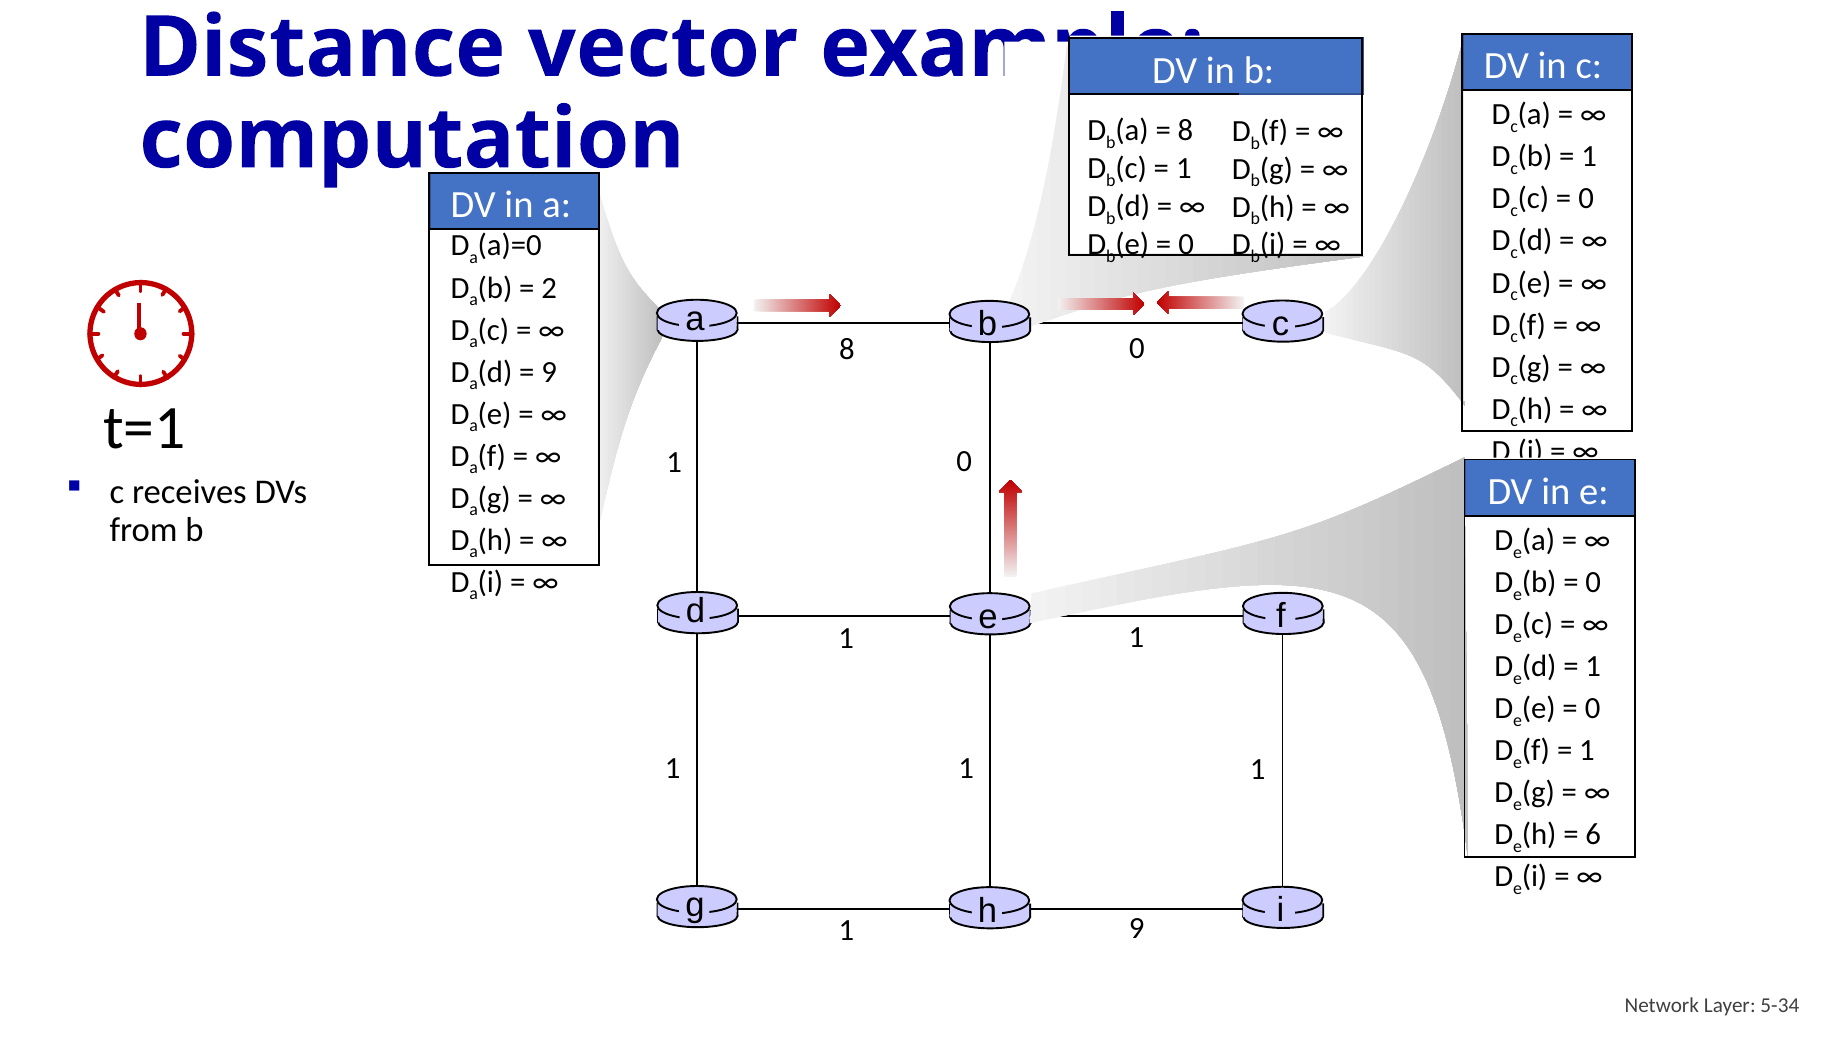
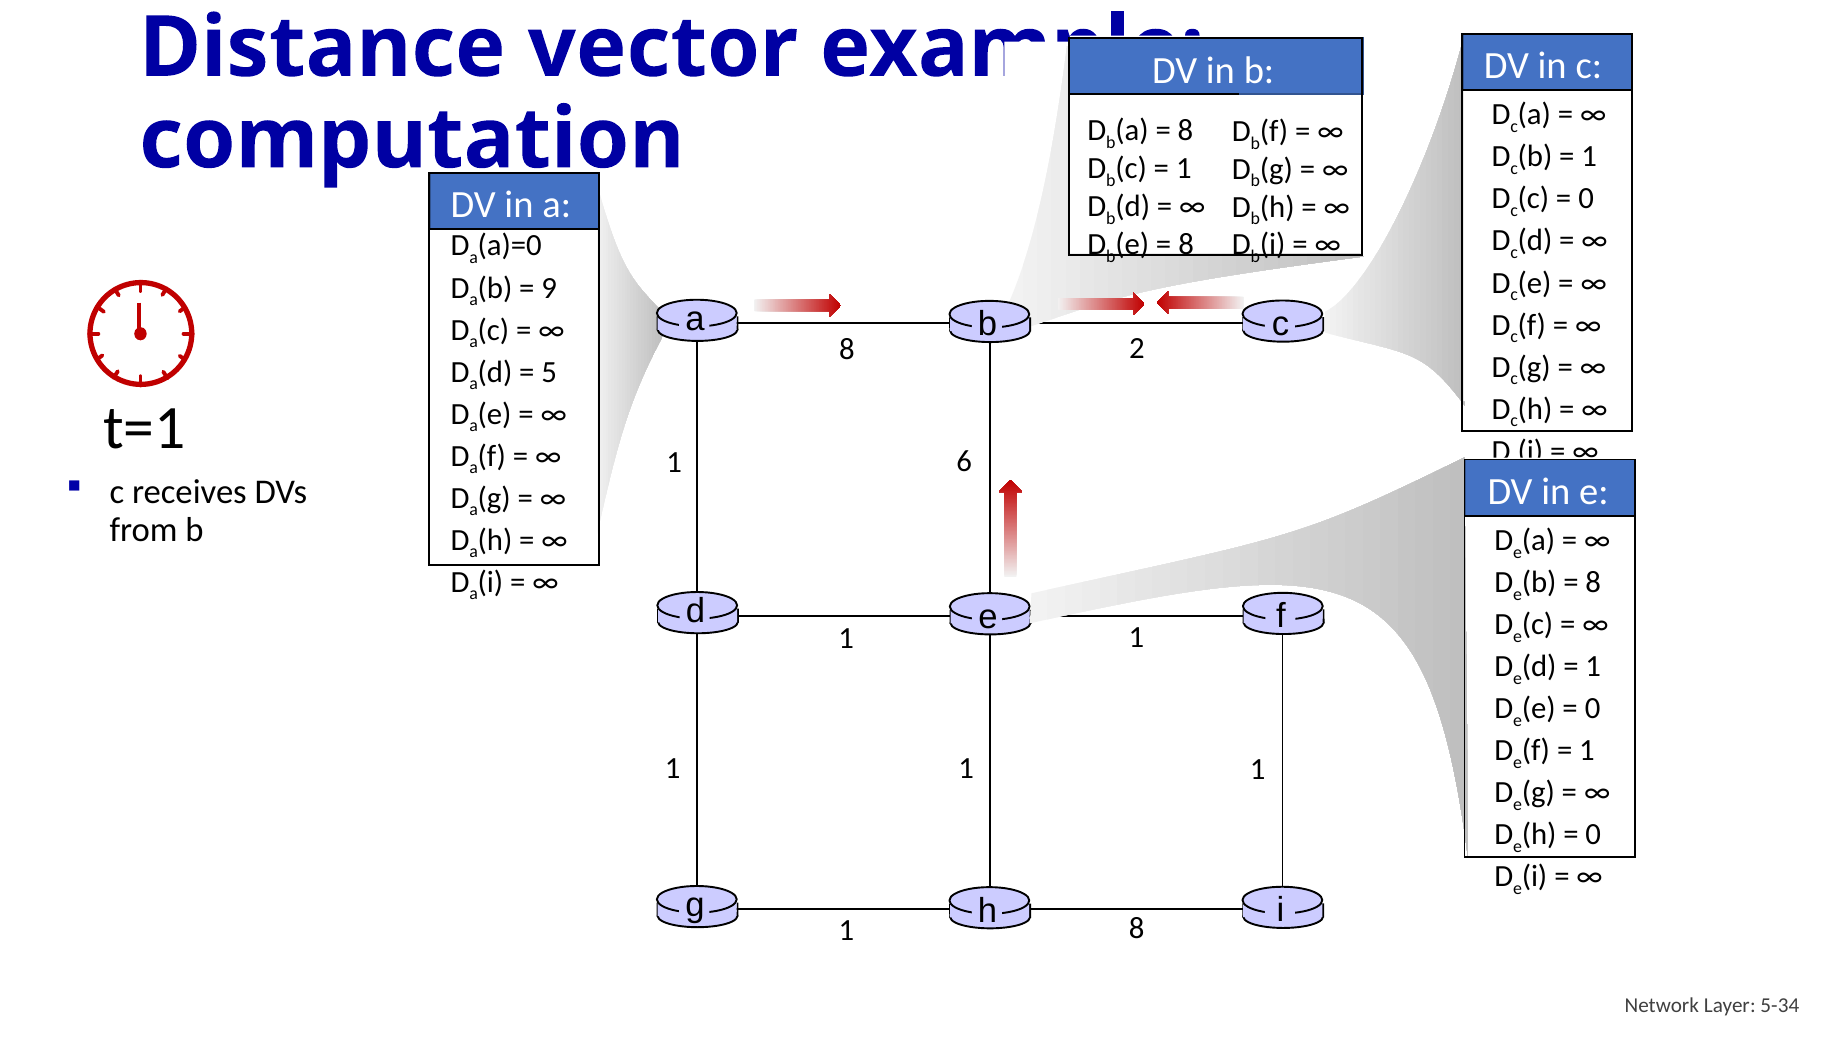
0 at (1186, 244): 0 -> 8
2: 2 -> 9
8 0: 0 -> 2
9 at (549, 372): 9 -> 5
1 0: 0 -> 6
0 at (1593, 582): 0 -> 8
6 at (1593, 834): 6 -> 0
1 9: 9 -> 8
